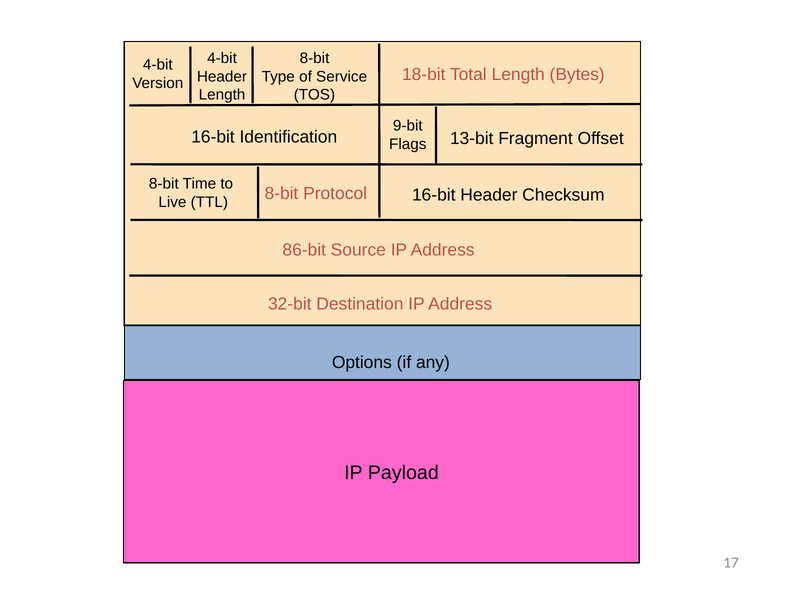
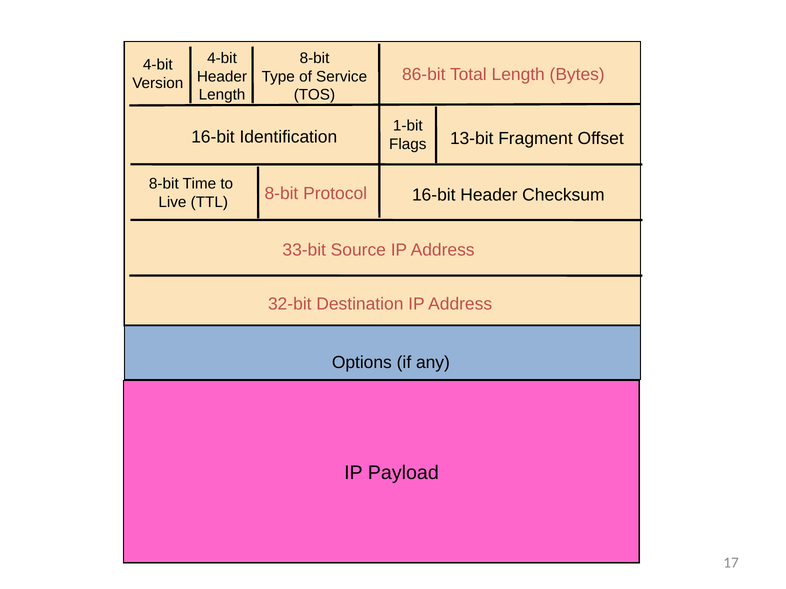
18-bit: 18-bit -> 86-bit
9-bit: 9-bit -> 1-bit
86-bit: 86-bit -> 33-bit
